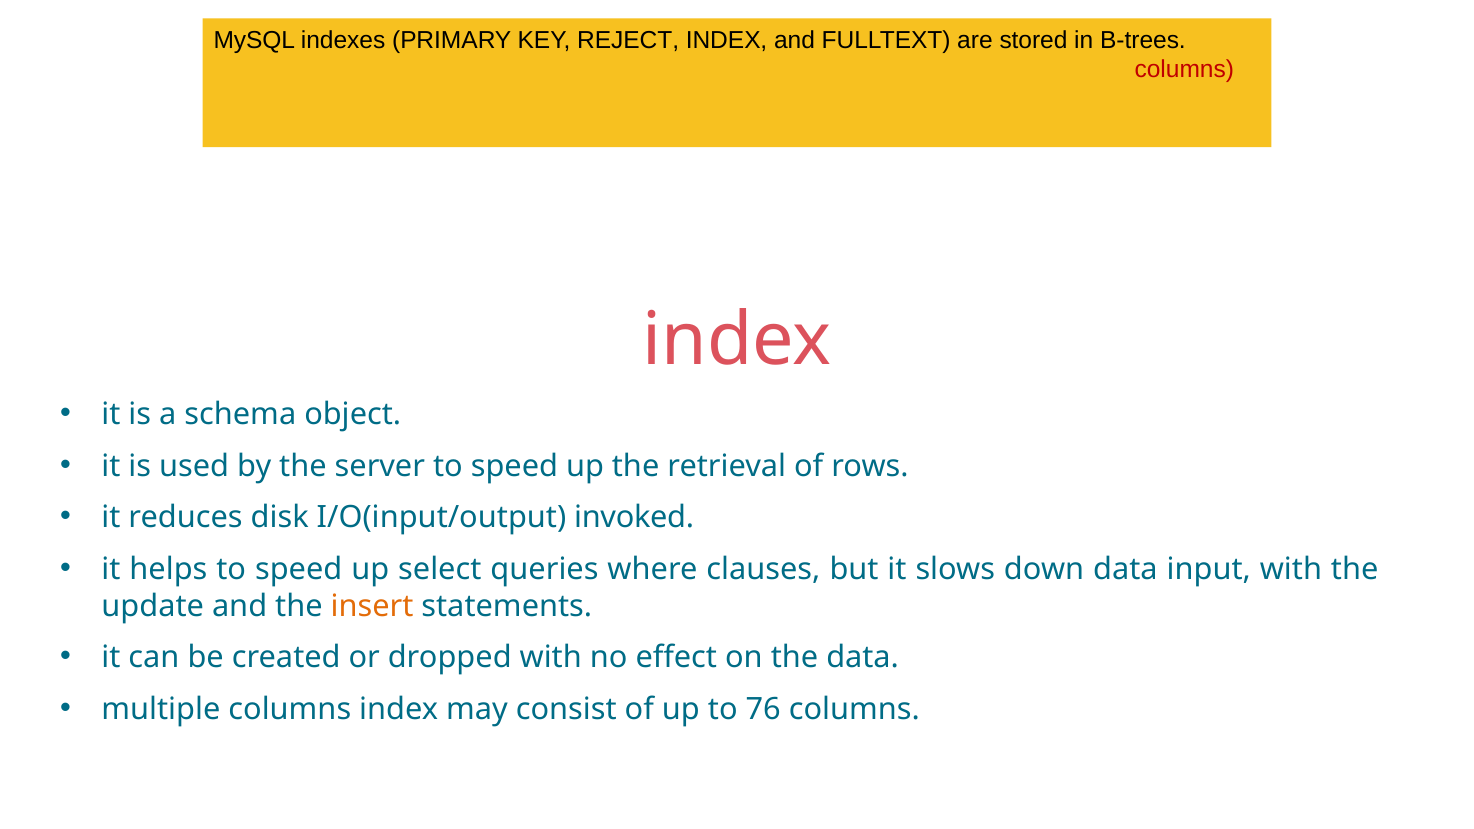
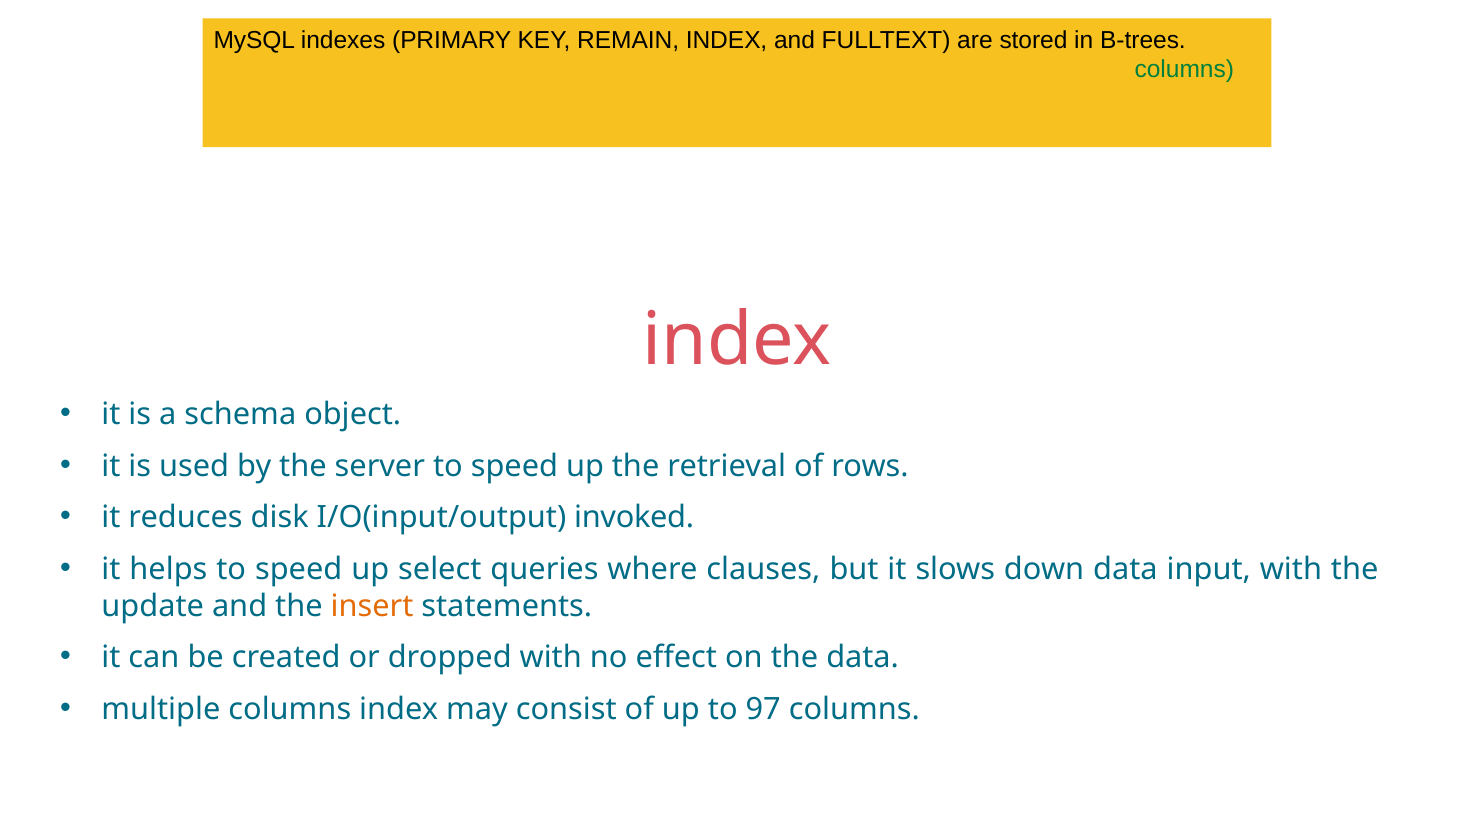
REJECT: REJECT -> REMAIN
columns at (1184, 70) colour: red -> green
76: 76 -> 97
